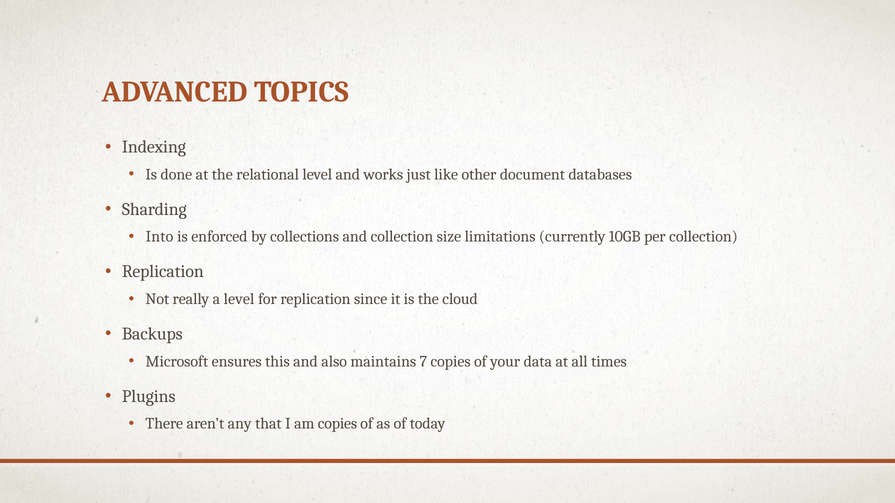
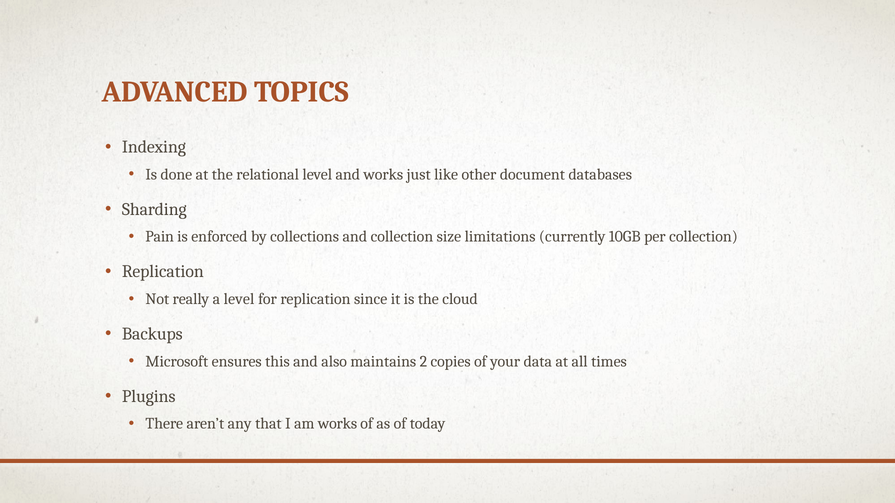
Into: Into -> Pain
7: 7 -> 2
am copies: copies -> works
